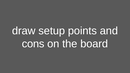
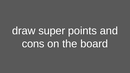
setup: setup -> super
